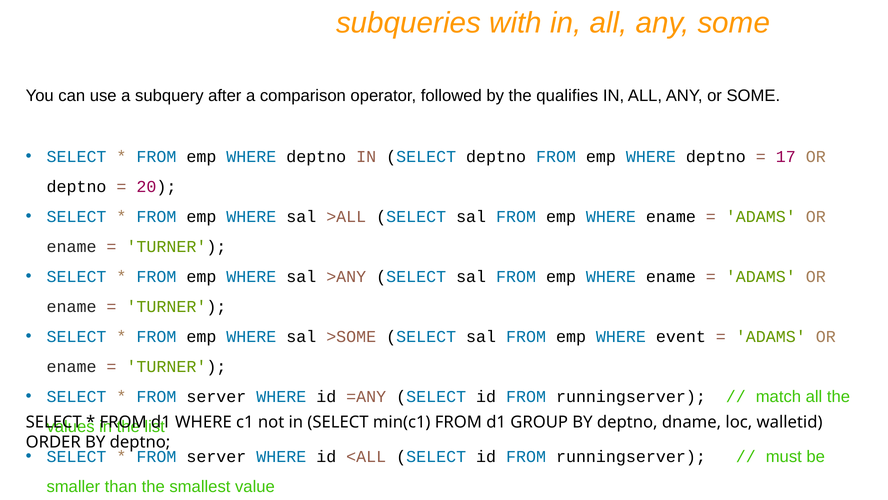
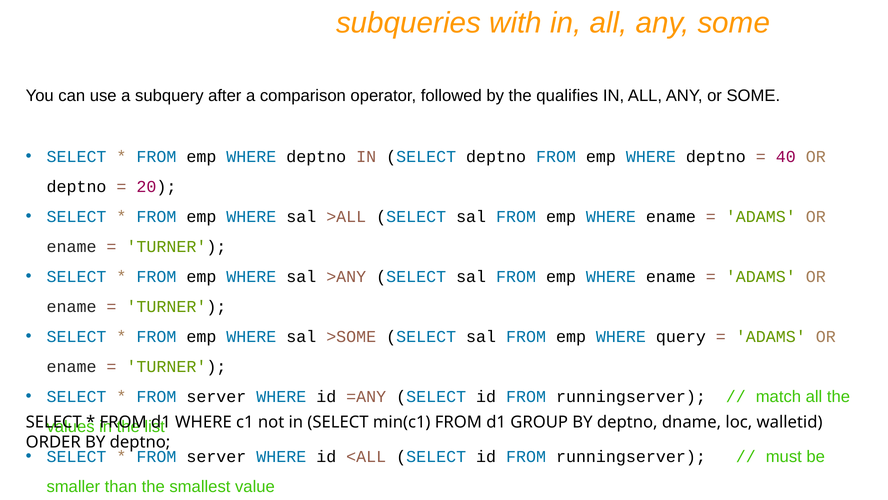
17: 17 -> 40
event: event -> query
